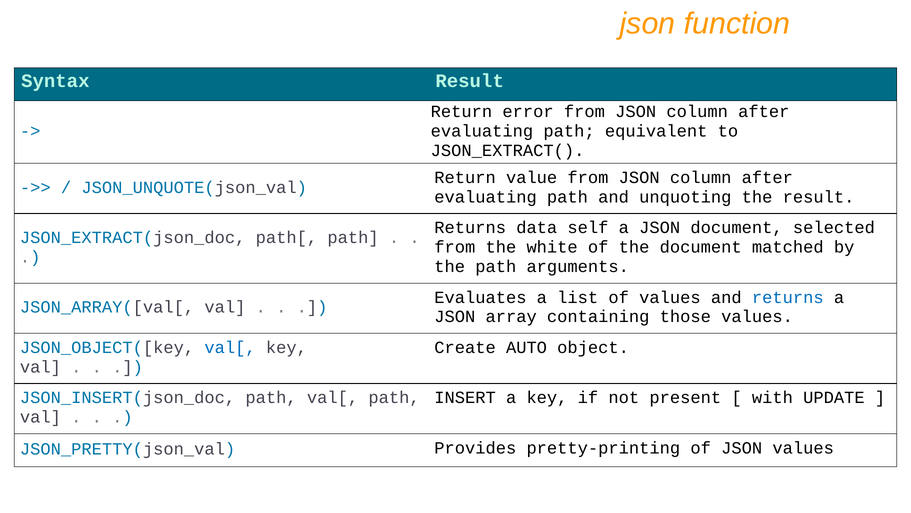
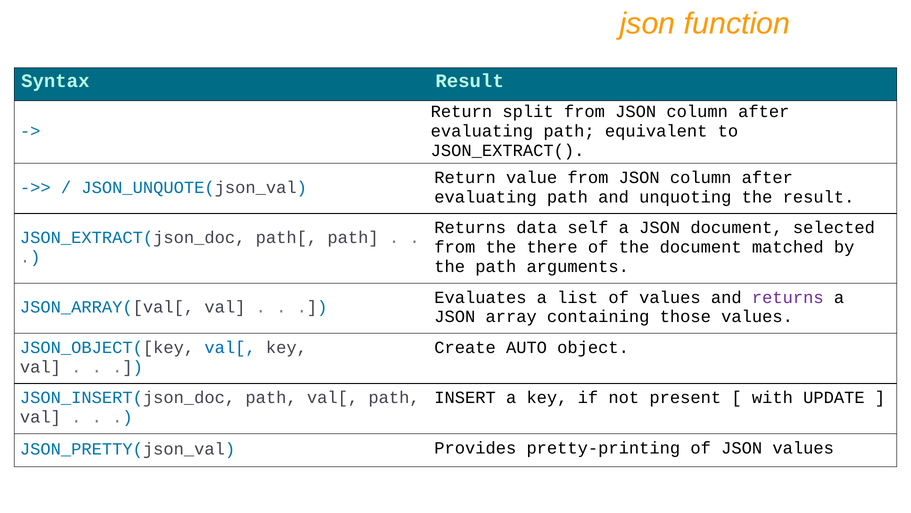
error: error -> split
white: white -> there
returns at (788, 297) colour: blue -> purple
